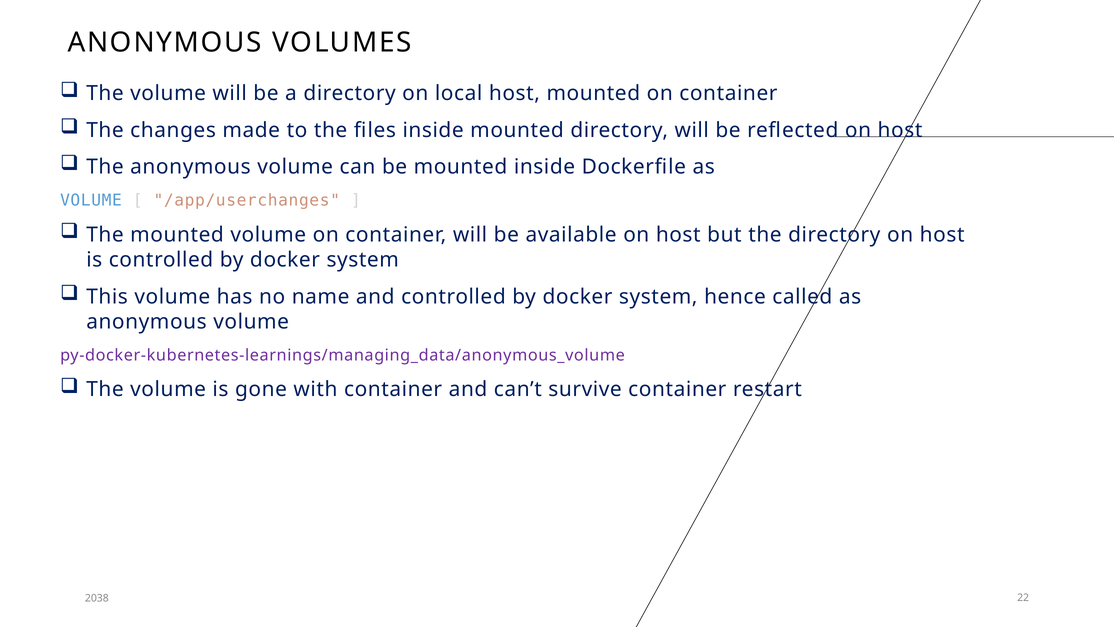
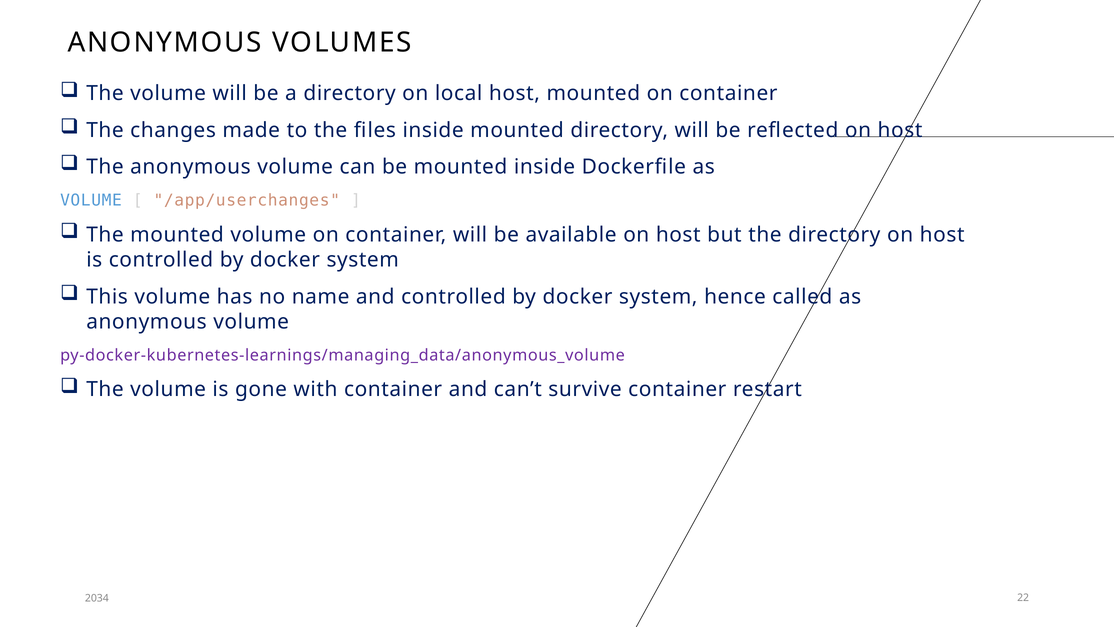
2038: 2038 -> 2034
